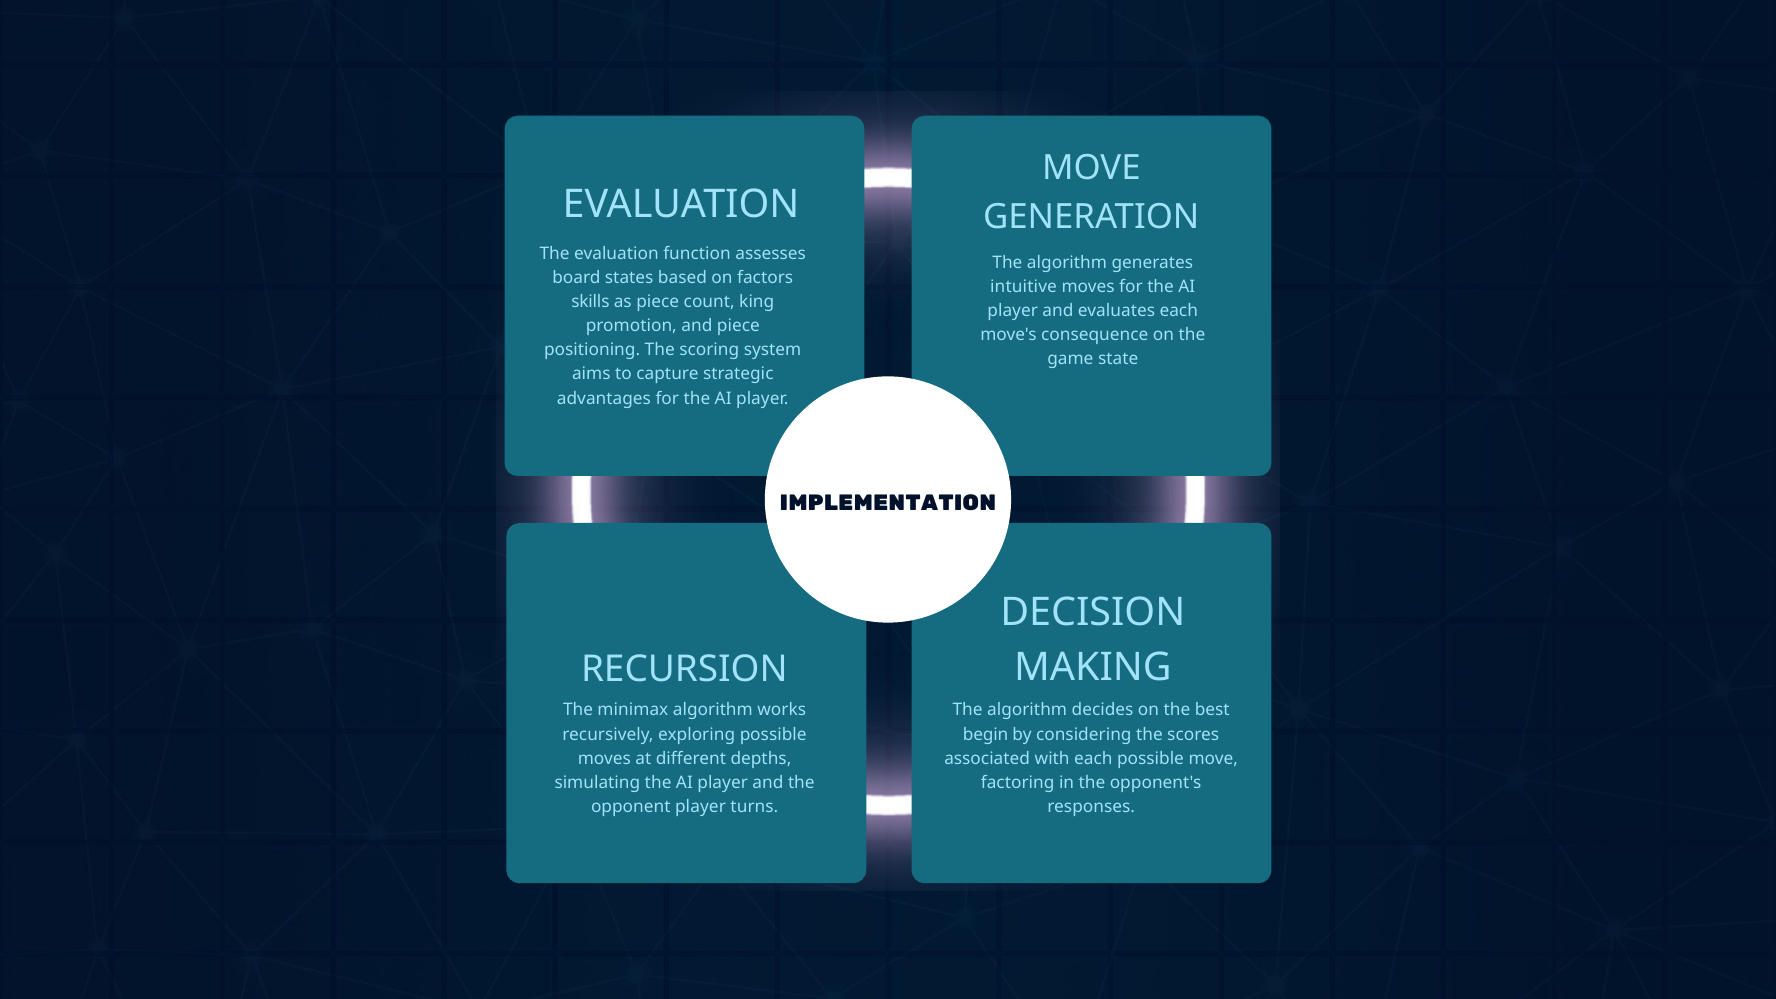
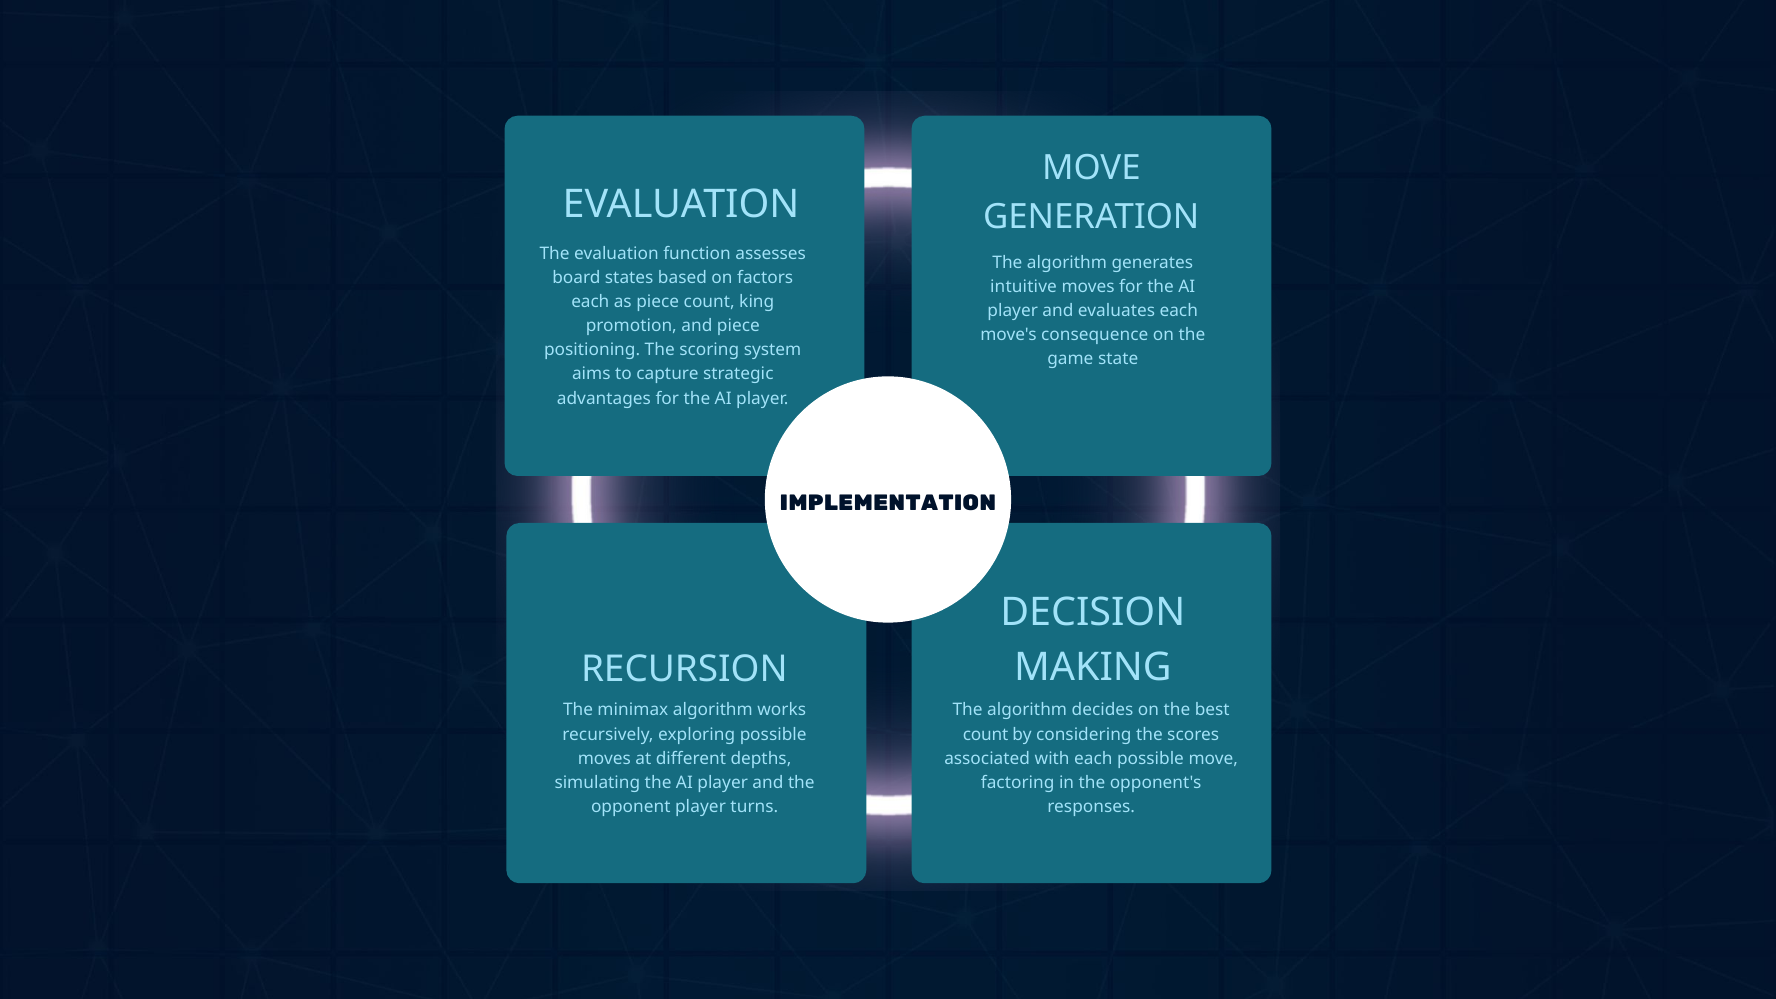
skills at (590, 302): skills -> each
begin at (986, 734): begin -> count
